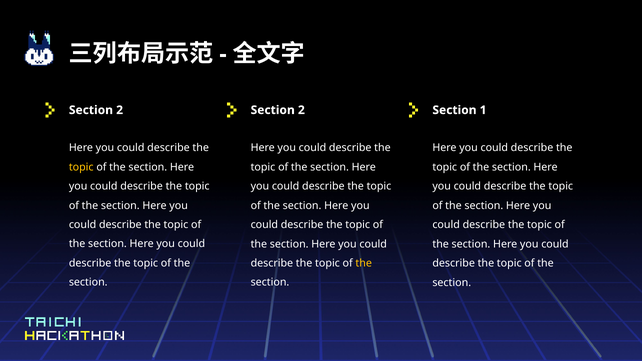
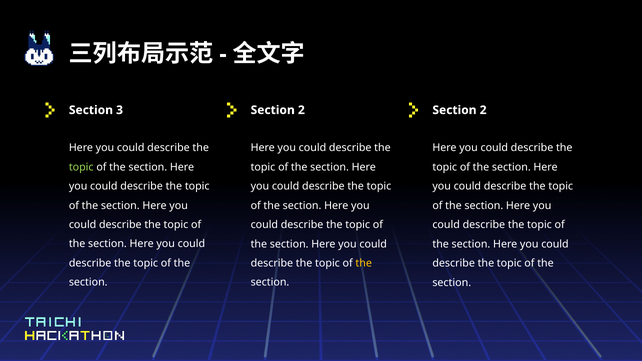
2 at (120, 110): 2 -> 3
1 at (483, 110): 1 -> 2
topic at (81, 167) colour: yellow -> light green
